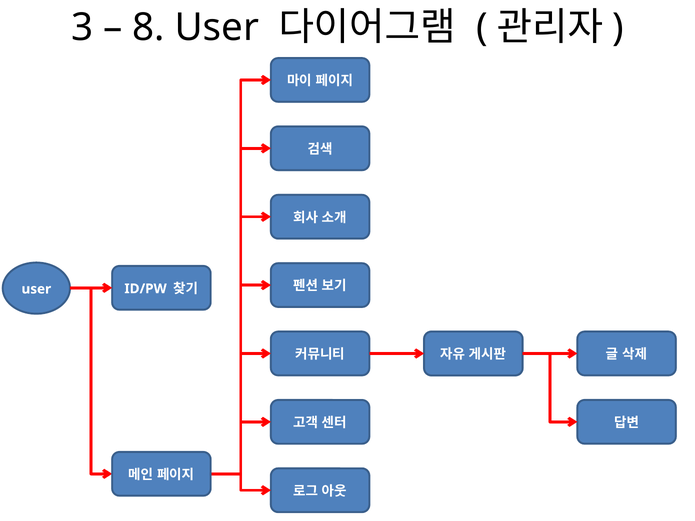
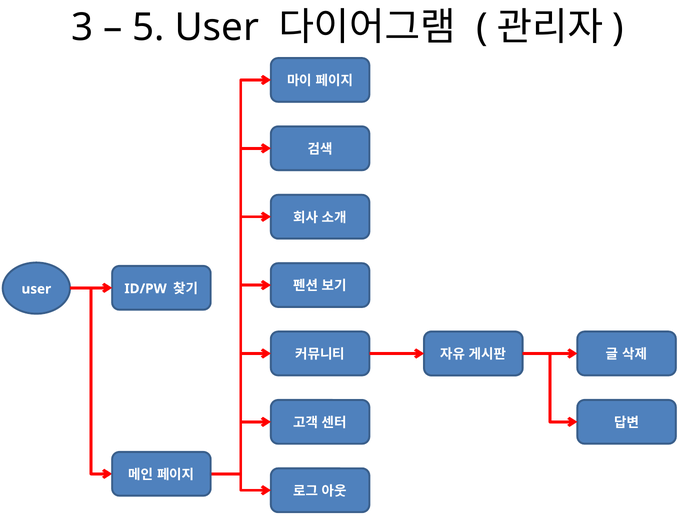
8: 8 -> 5
